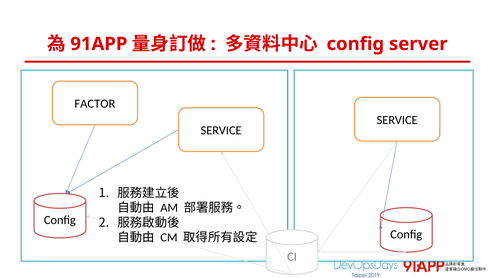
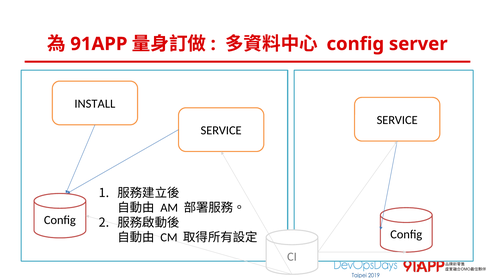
FACTOR: FACTOR -> INSTALL
